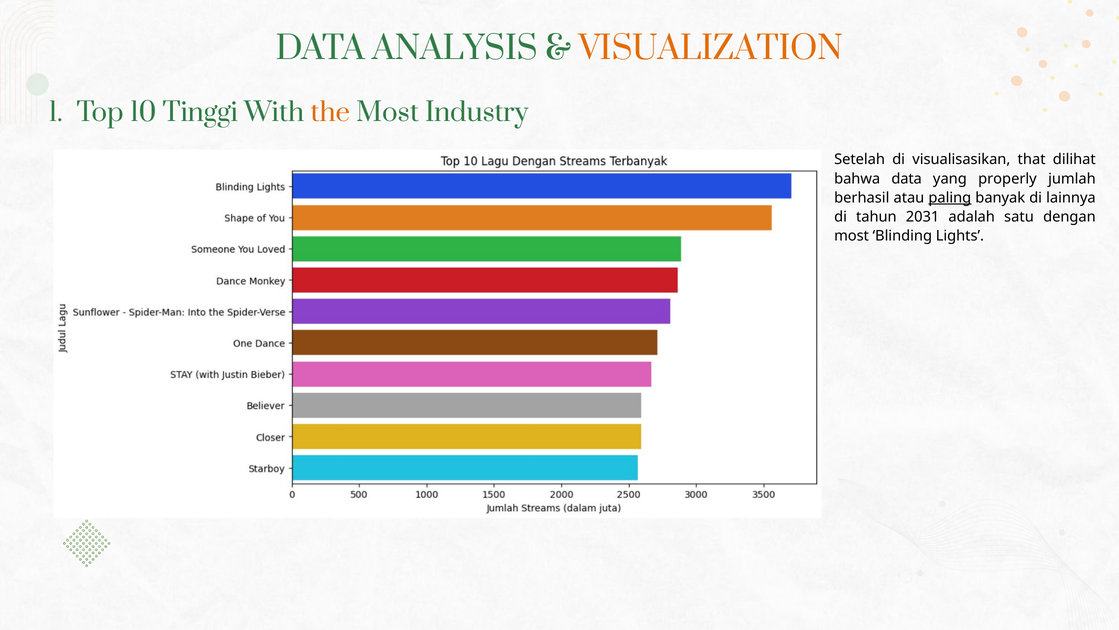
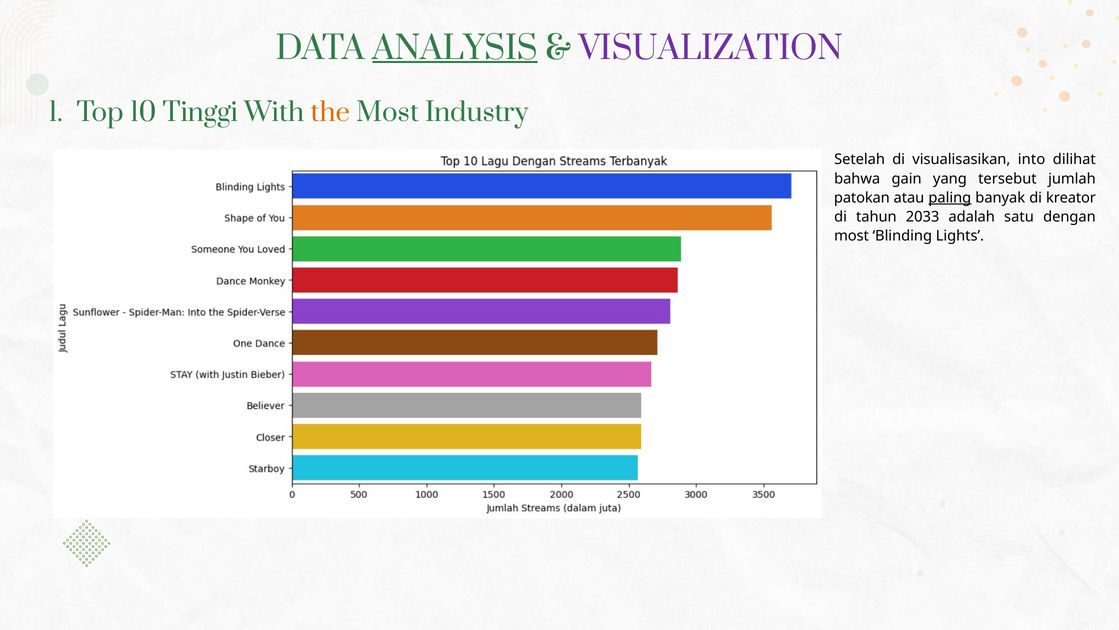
ANALYSIS underline: none -> present
VISUALIZATION colour: orange -> purple
that: that -> into
bahwa data: data -> gain
properly: properly -> tersebut
berhasil: berhasil -> patokan
lainnya: lainnya -> kreator
2031: 2031 -> 2033
